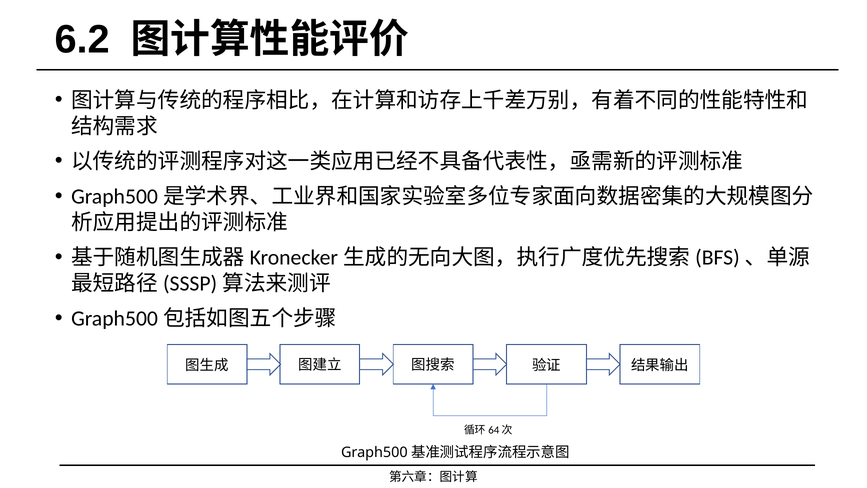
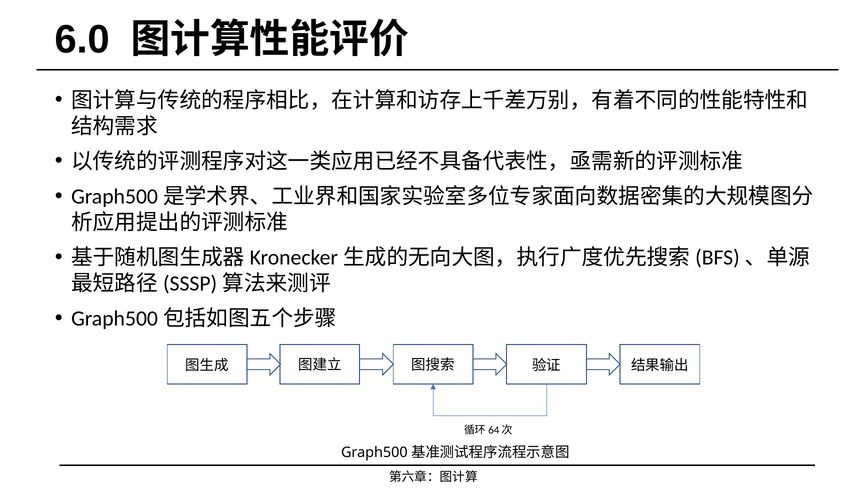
6.2: 6.2 -> 6.0
